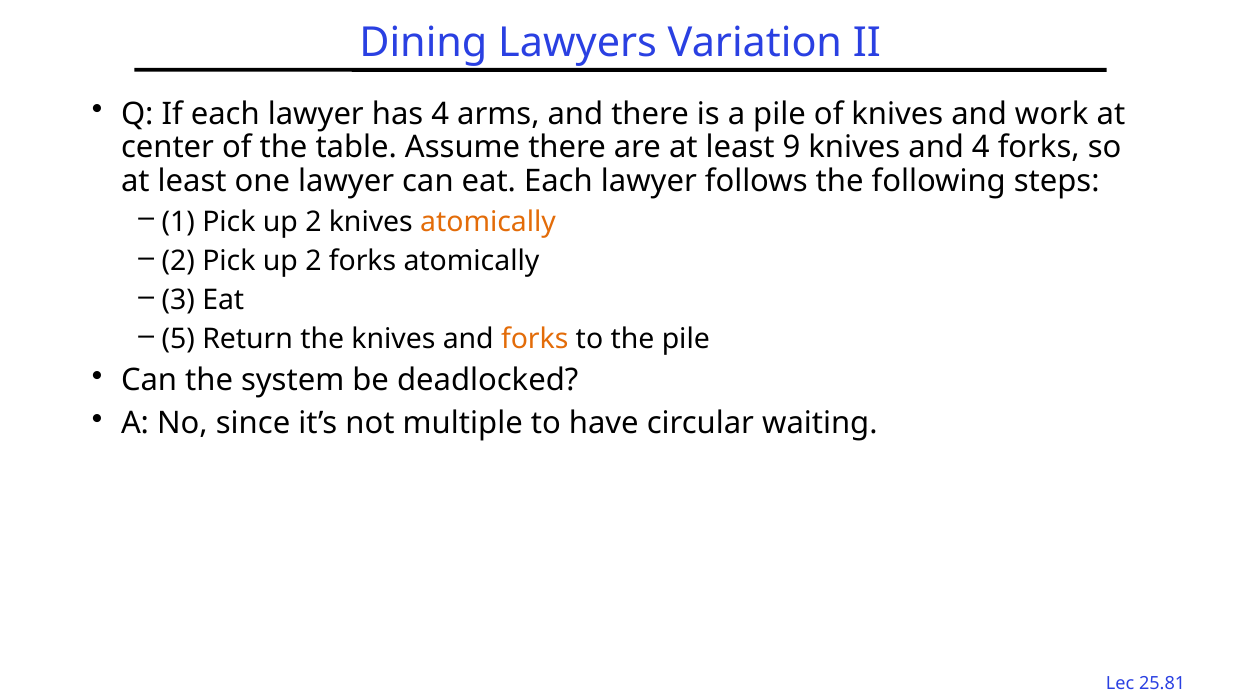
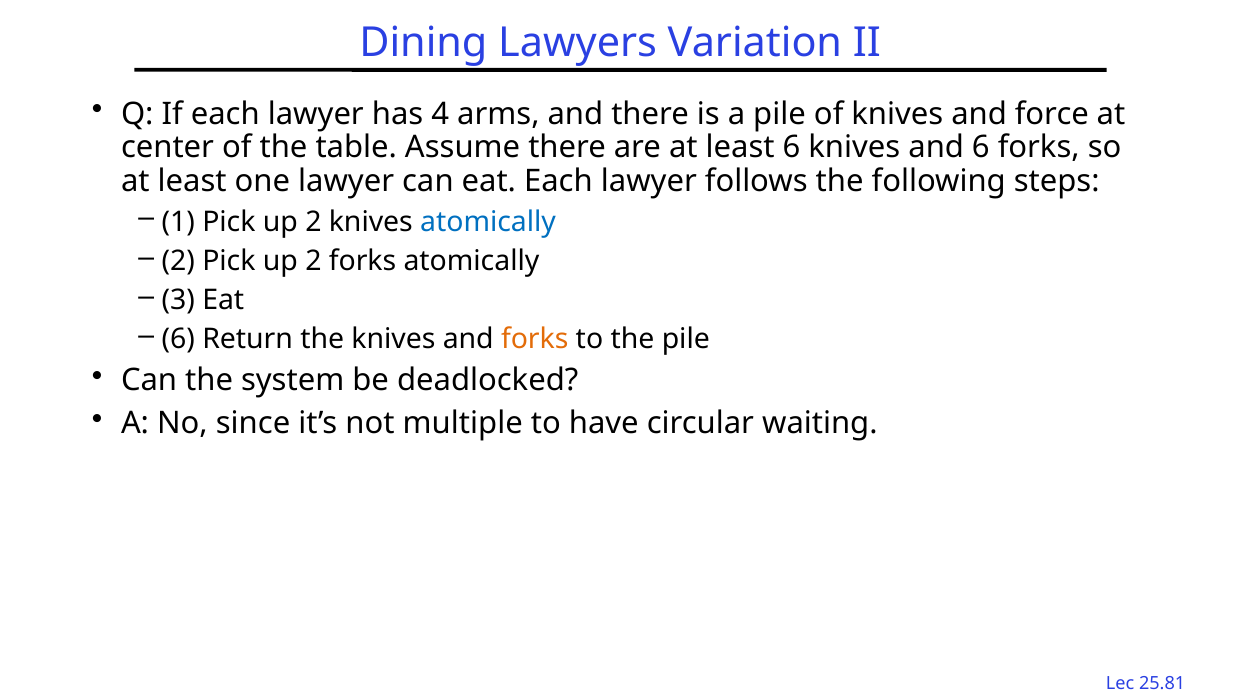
work: work -> force
least 9: 9 -> 6
and 4: 4 -> 6
atomically at (488, 222) colour: orange -> blue
5 at (178, 339): 5 -> 6
